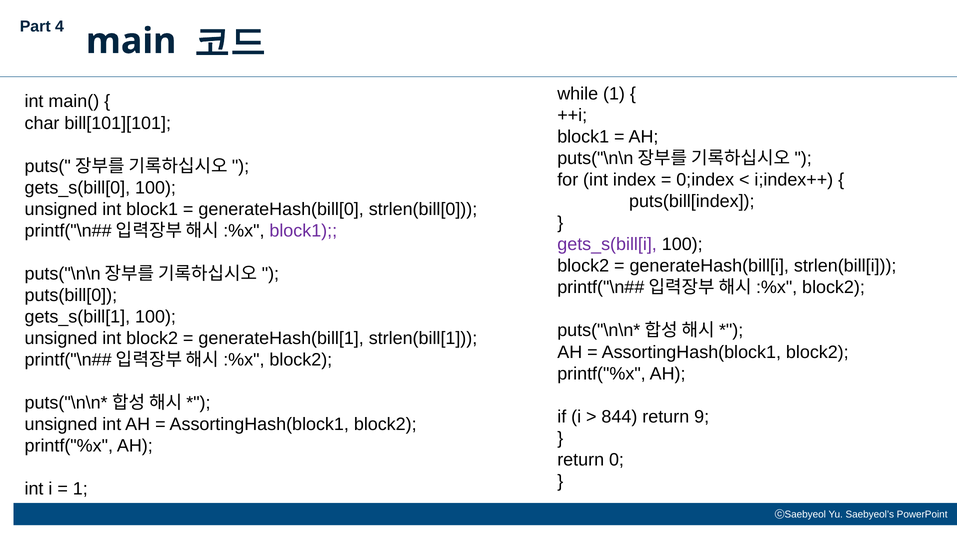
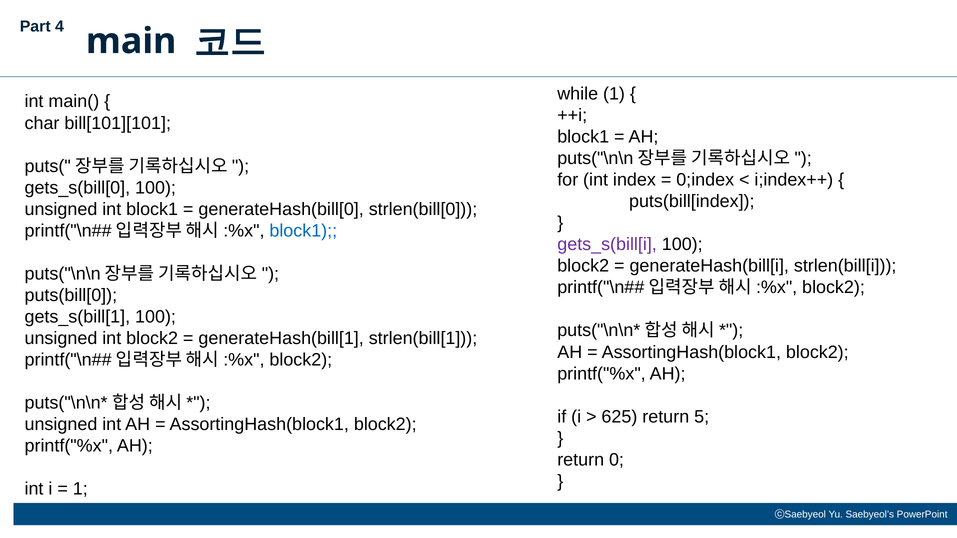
block1 at (303, 231) colour: purple -> blue
844: 844 -> 625
9: 9 -> 5
